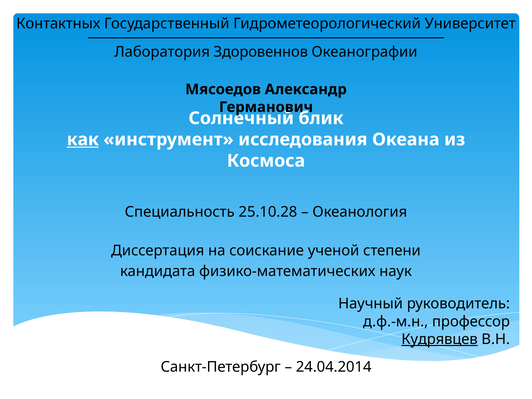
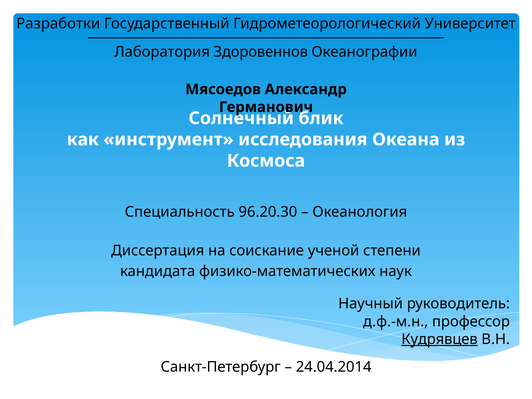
Контактных: Контактных -> Разработки
как underline: present -> none
25.10.28: 25.10.28 -> 96.20.30
